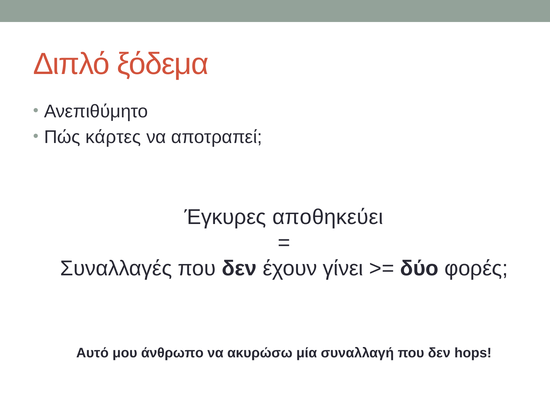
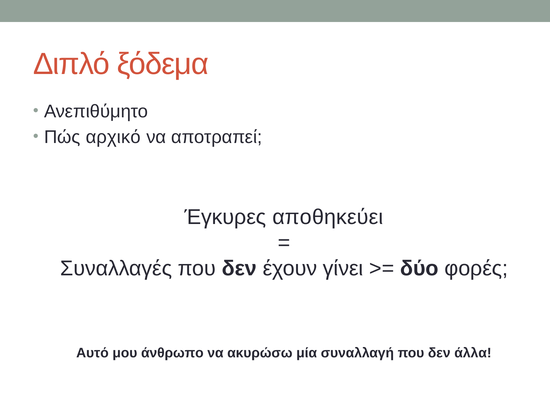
κάρτες: κάρτες -> αρχικό
hops: hops -> άλλα
